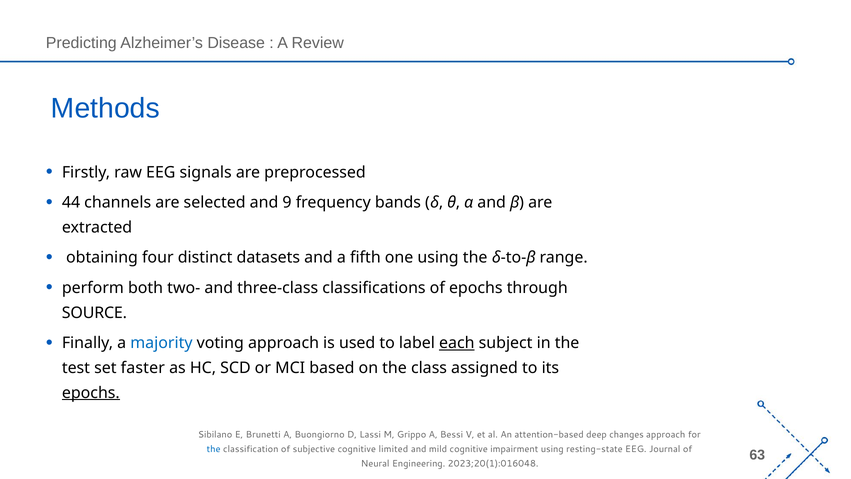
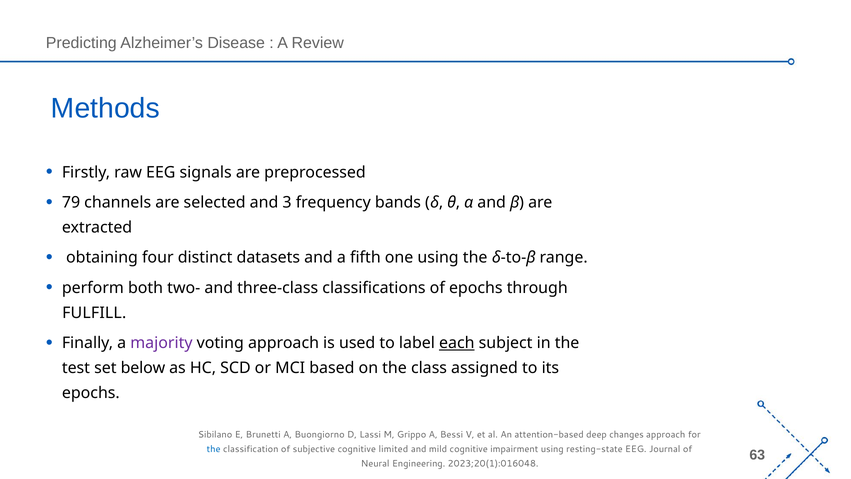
44: 44 -> 79
9: 9 -> 3
SOURCE: SOURCE -> FULFILL
majority colour: blue -> purple
faster: faster -> below
epochs at (91, 393) underline: present -> none
